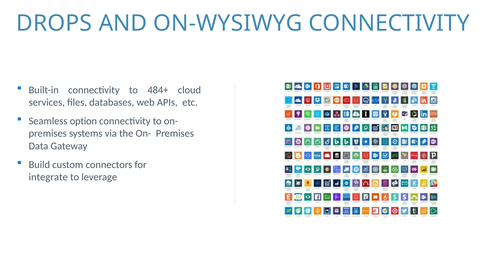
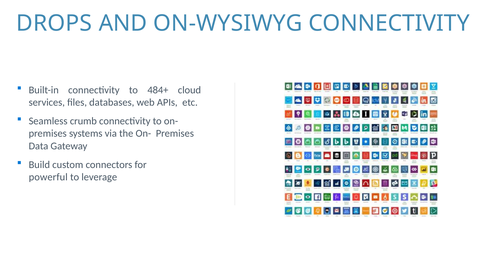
option: option -> crumb
integrate: integrate -> powerful
